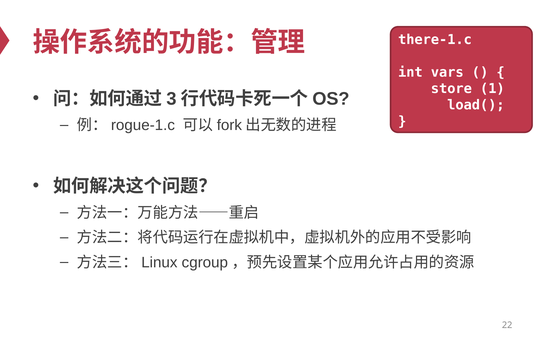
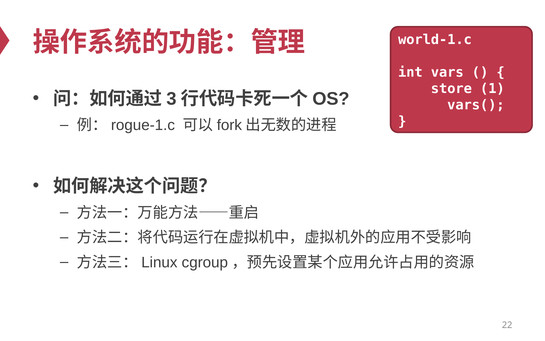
there-1.c: there-1.c -> world-1.c
load(: load( -> vars(
